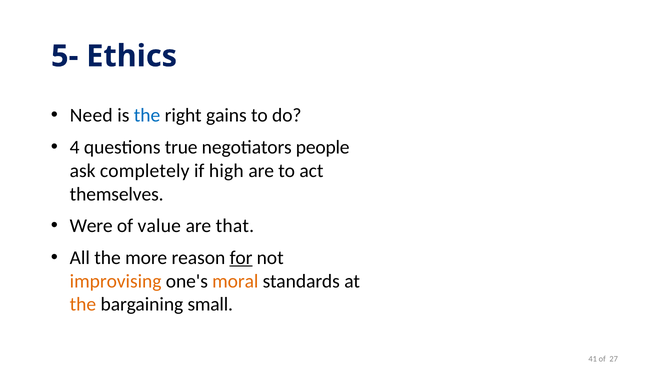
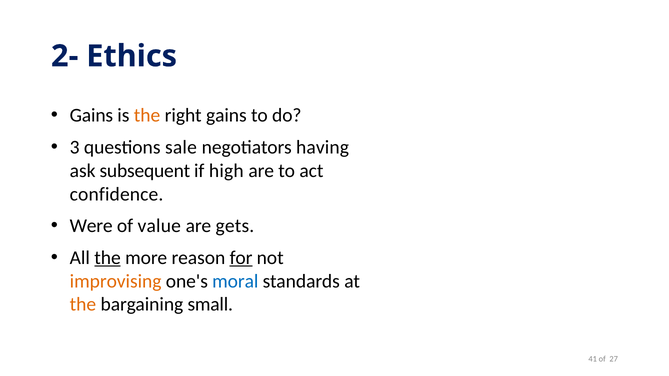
5-: 5- -> 2-
Need at (91, 116): Need -> Gains
the at (147, 116) colour: blue -> orange
4: 4 -> 3
true: true -> sale
people: people -> having
completely: completely -> subsequent
themselves: themselves -> confidence
that: that -> gets
the at (108, 258) underline: none -> present
moral colour: orange -> blue
